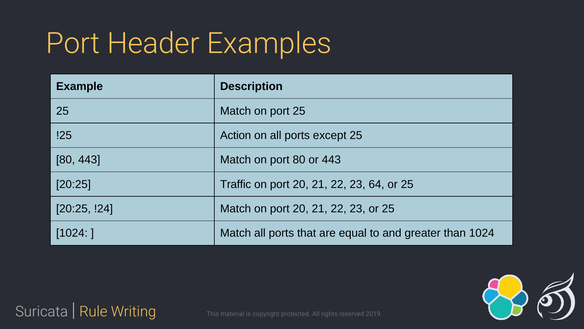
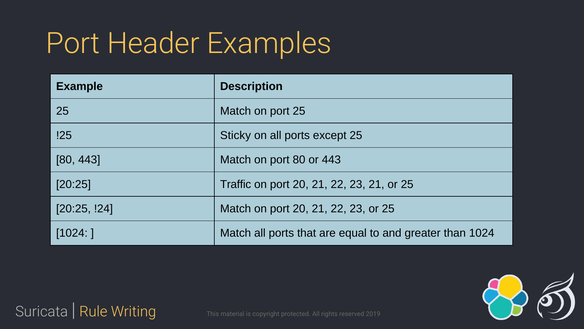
Action: Action -> Sticky
23 64: 64 -> 21
